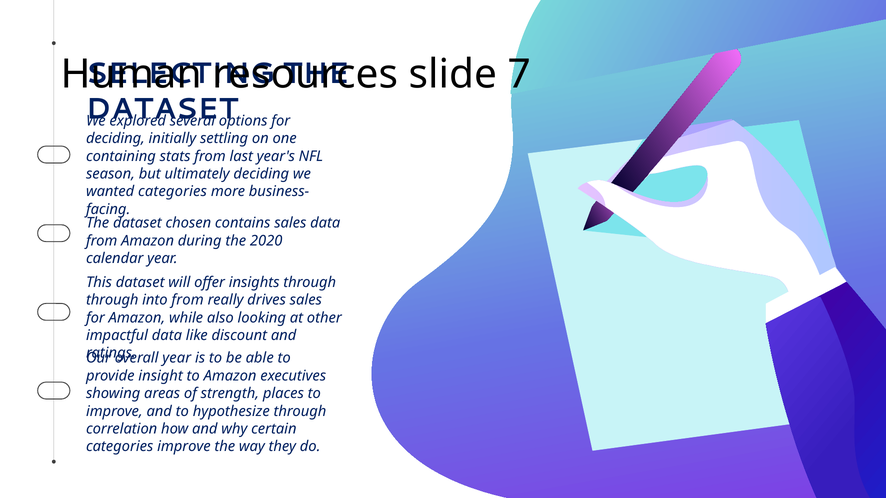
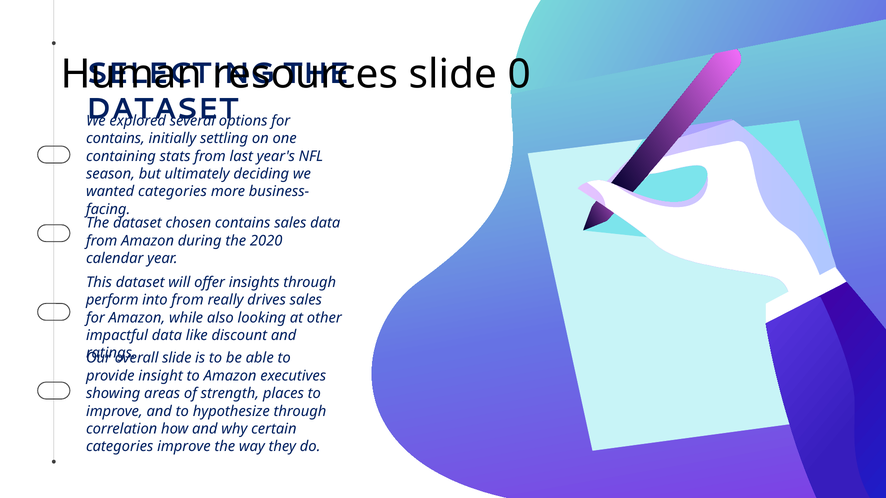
7: 7 -> 0
deciding at (115, 139): deciding -> contains
through at (112, 300): through -> perform
overall year: year -> slide
